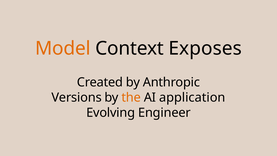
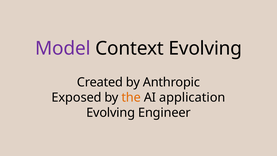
Model colour: orange -> purple
Context Exposes: Exposes -> Evolving
Versions: Versions -> Exposed
